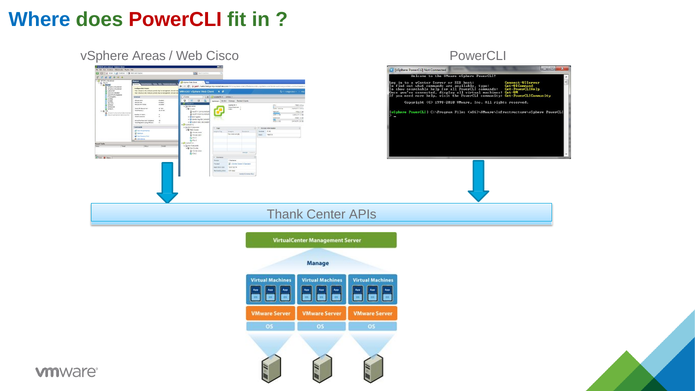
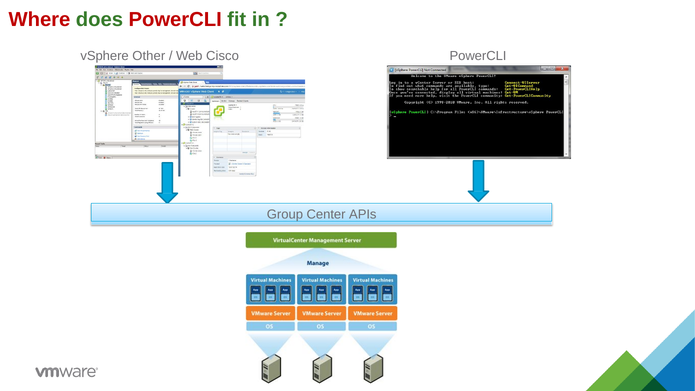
Where colour: blue -> red
Areas: Areas -> Other
Thank: Thank -> Group
